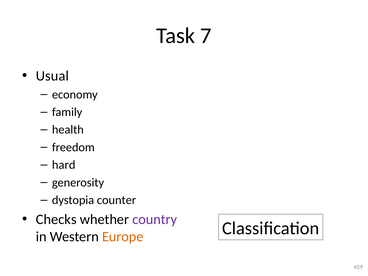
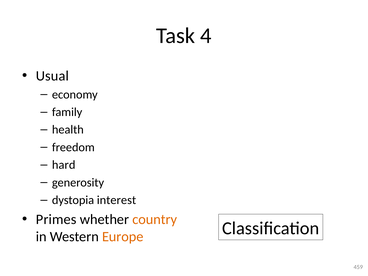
7: 7 -> 4
counter: counter -> interest
Checks: Checks -> Primes
country colour: purple -> orange
